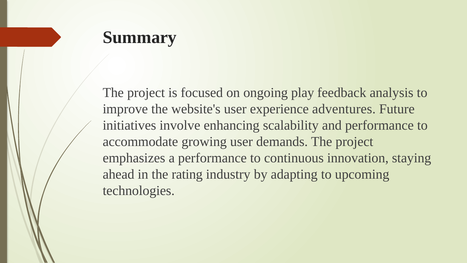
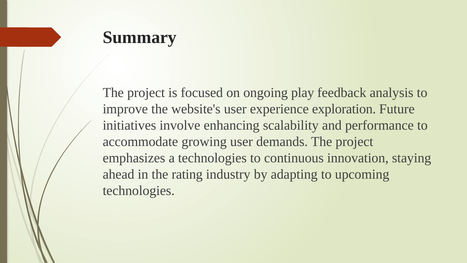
adventures: adventures -> exploration
a performance: performance -> technologies
